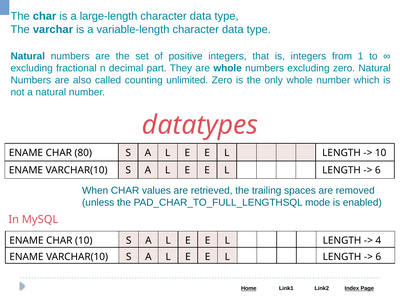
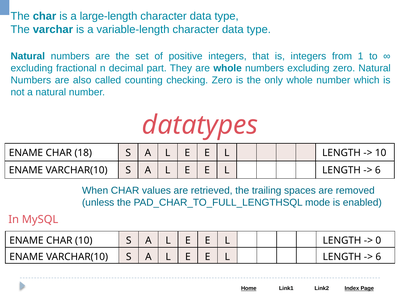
unlimited: unlimited -> checking
80: 80 -> 18
4: 4 -> 0
